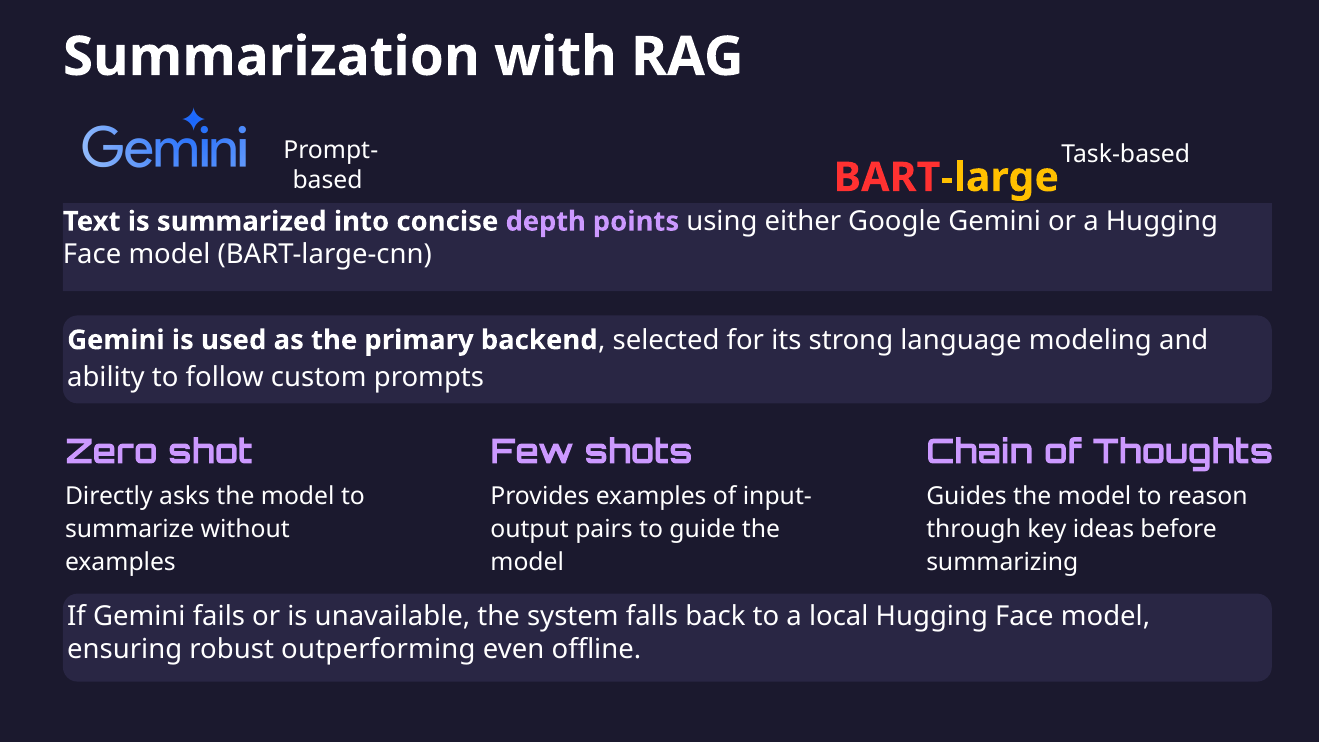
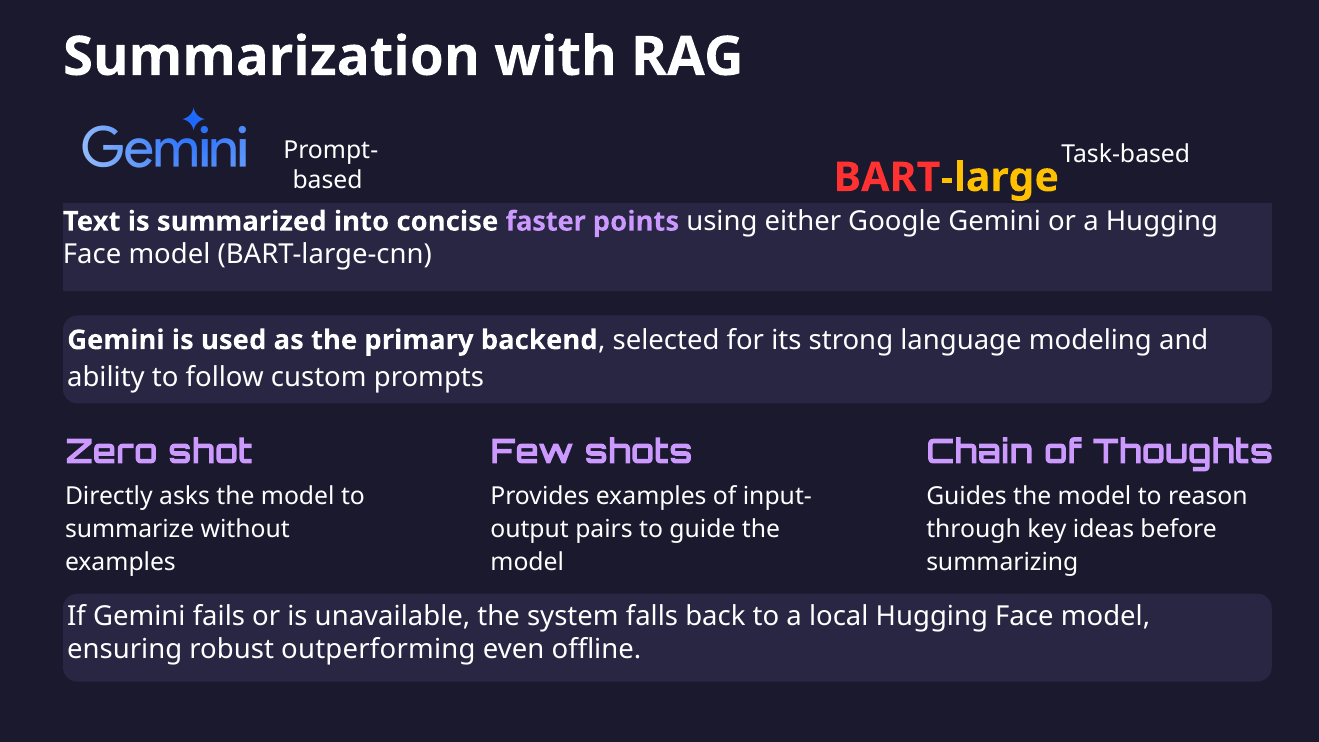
depth: depth -> faster
